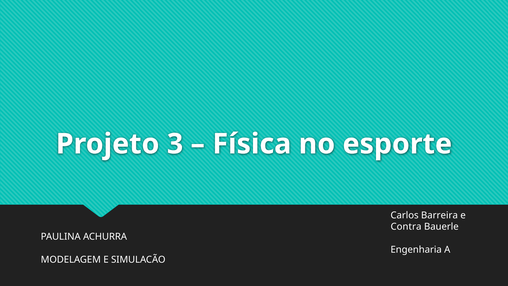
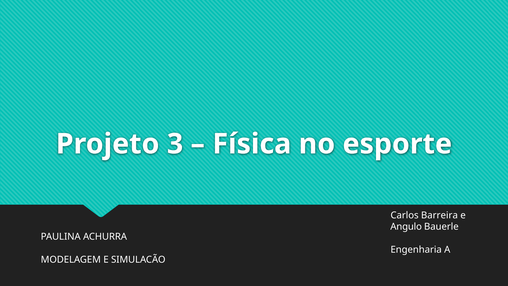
Contra: Contra -> Angulo
